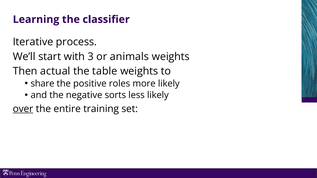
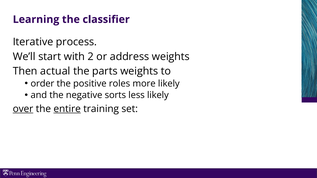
3: 3 -> 2
animals: animals -> address
table: table -> parts
share: share -> order
entire underline: none -> present
